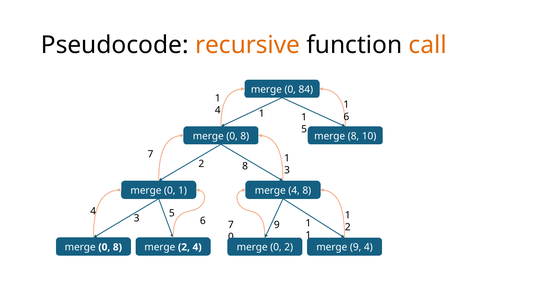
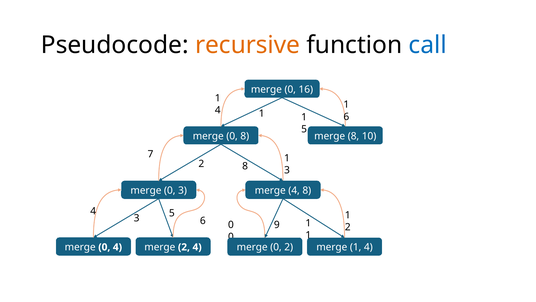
call colour: orange -> blue
84: 84 -> 16
0 1: 1 -> 3
6 7: 7 -> 0
8 at (117, 247): 8 -> 4
merge 9: 9 -> 1
